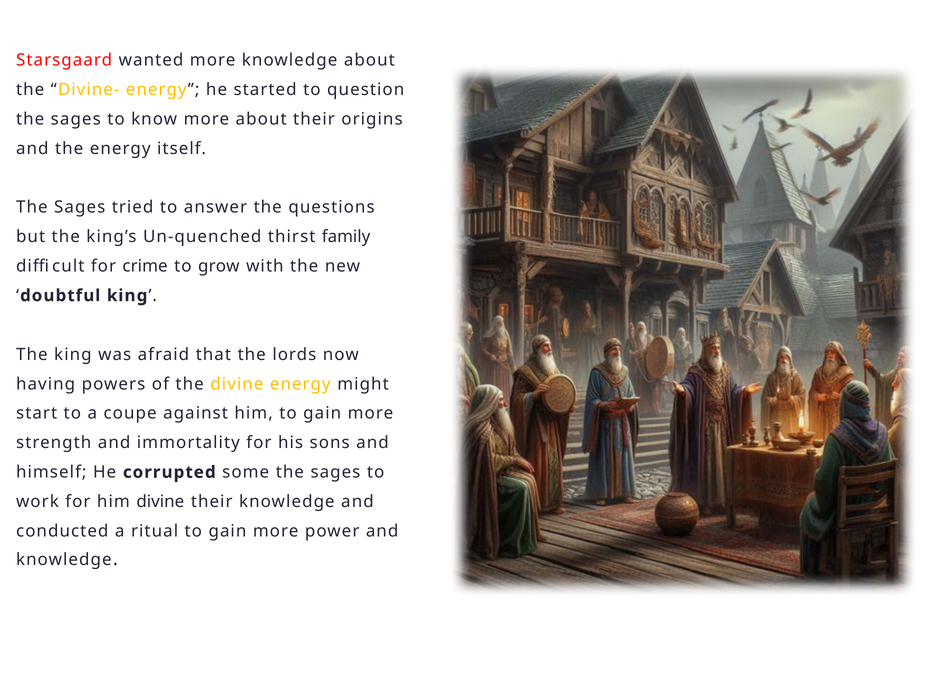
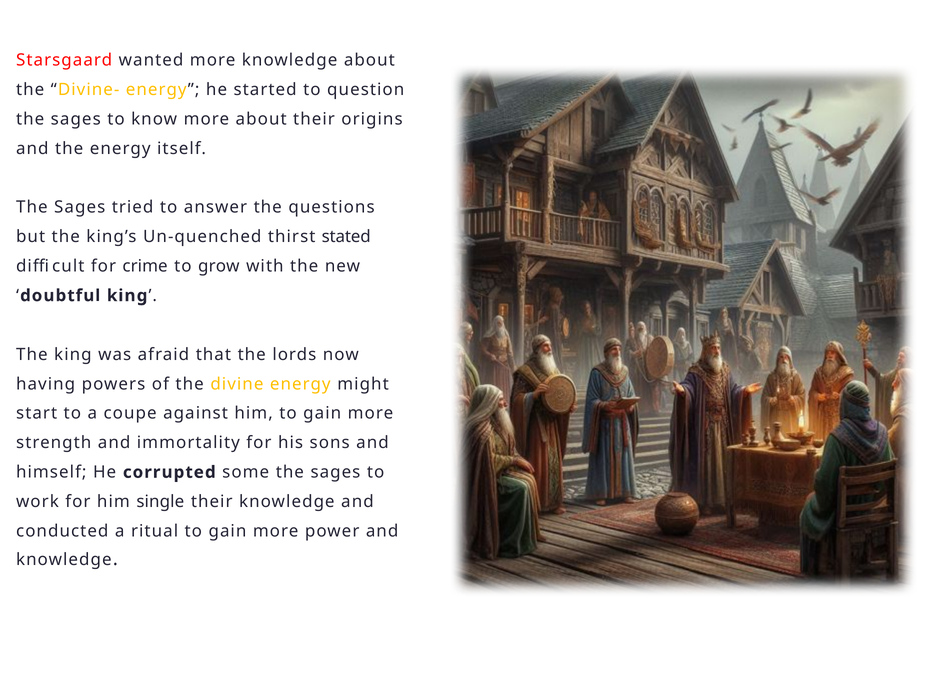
family: family -> stated
him divine: divine -> single
